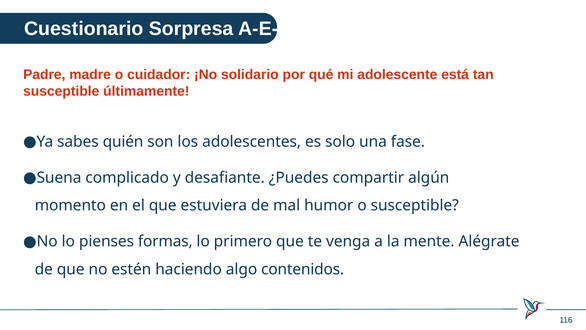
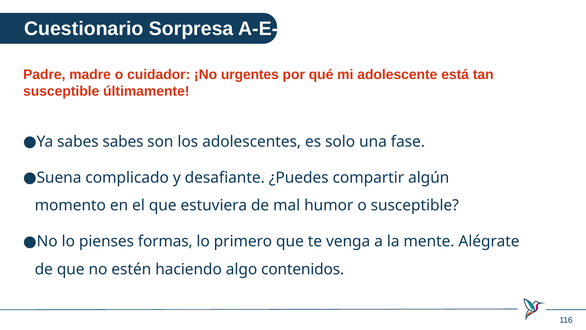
solidario: solidario -> urgentes
sabes quién: quién -> sabes
